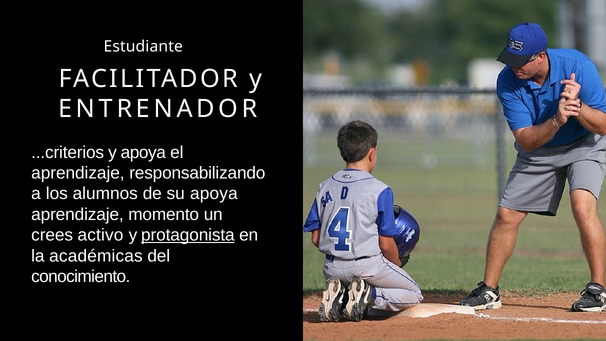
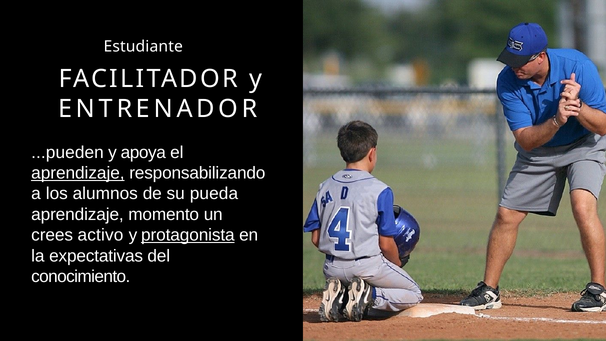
...criterios: ...criterios -> ...pueden
aprendizaje at (78, 173) underline: none -> present
su apoya: apoya -> pueda
académicas: académicas -> expectativas
